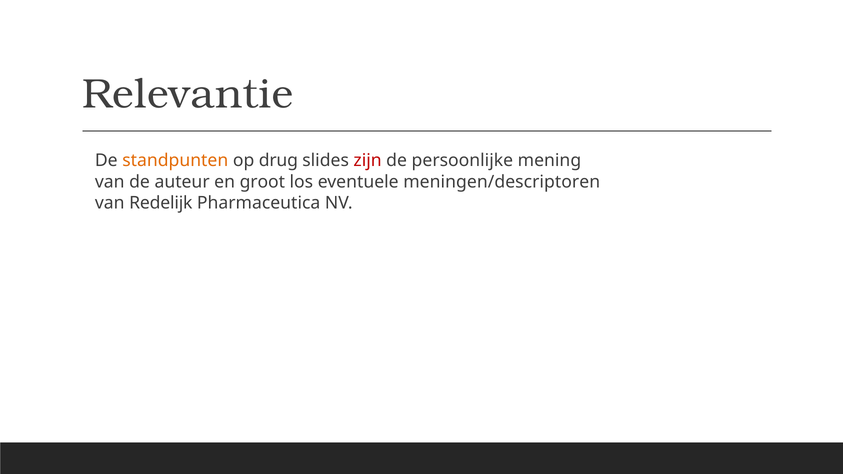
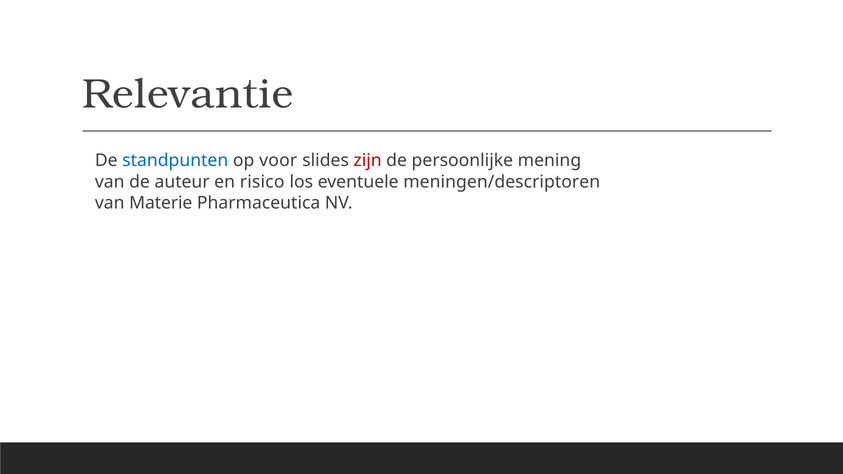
standpunten colour: orange -> blue
drug: drug -> voor
groot: groot -> risico
Redelijk: Redelijk -> Materie
